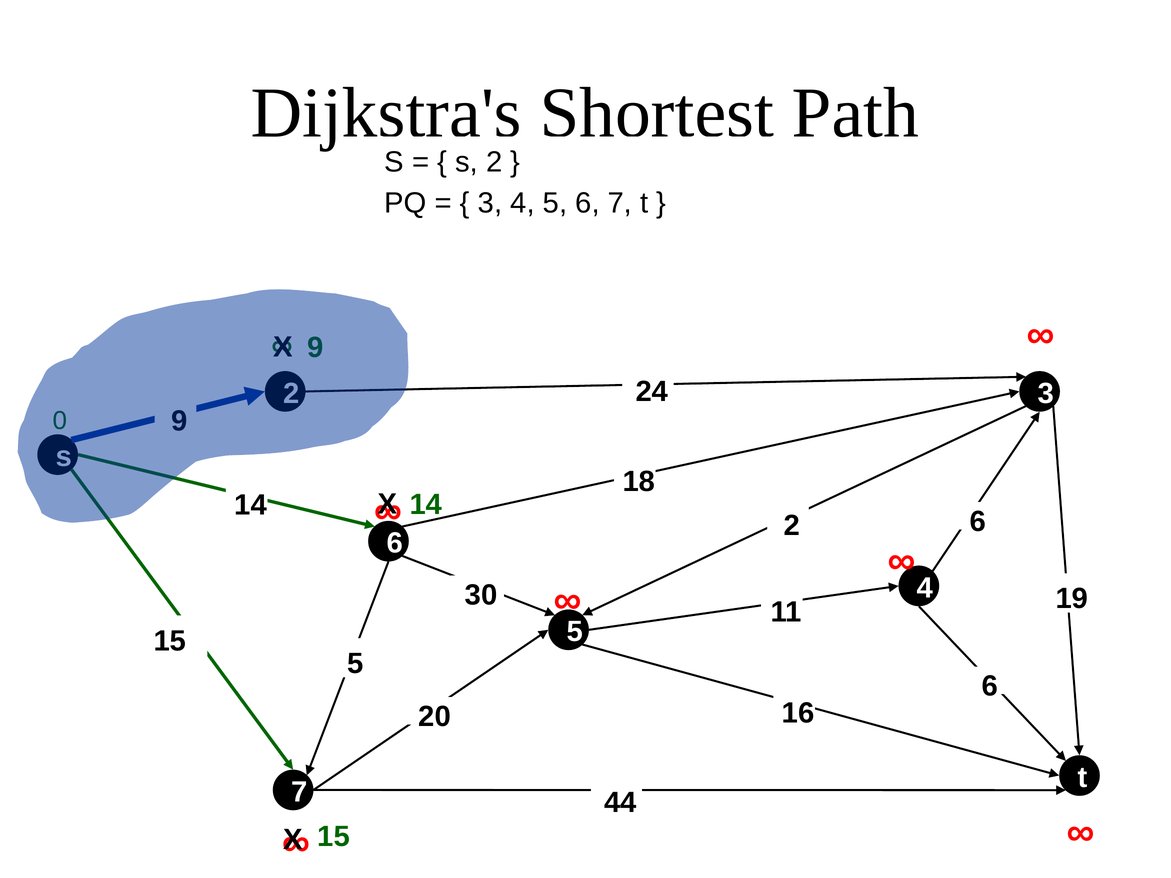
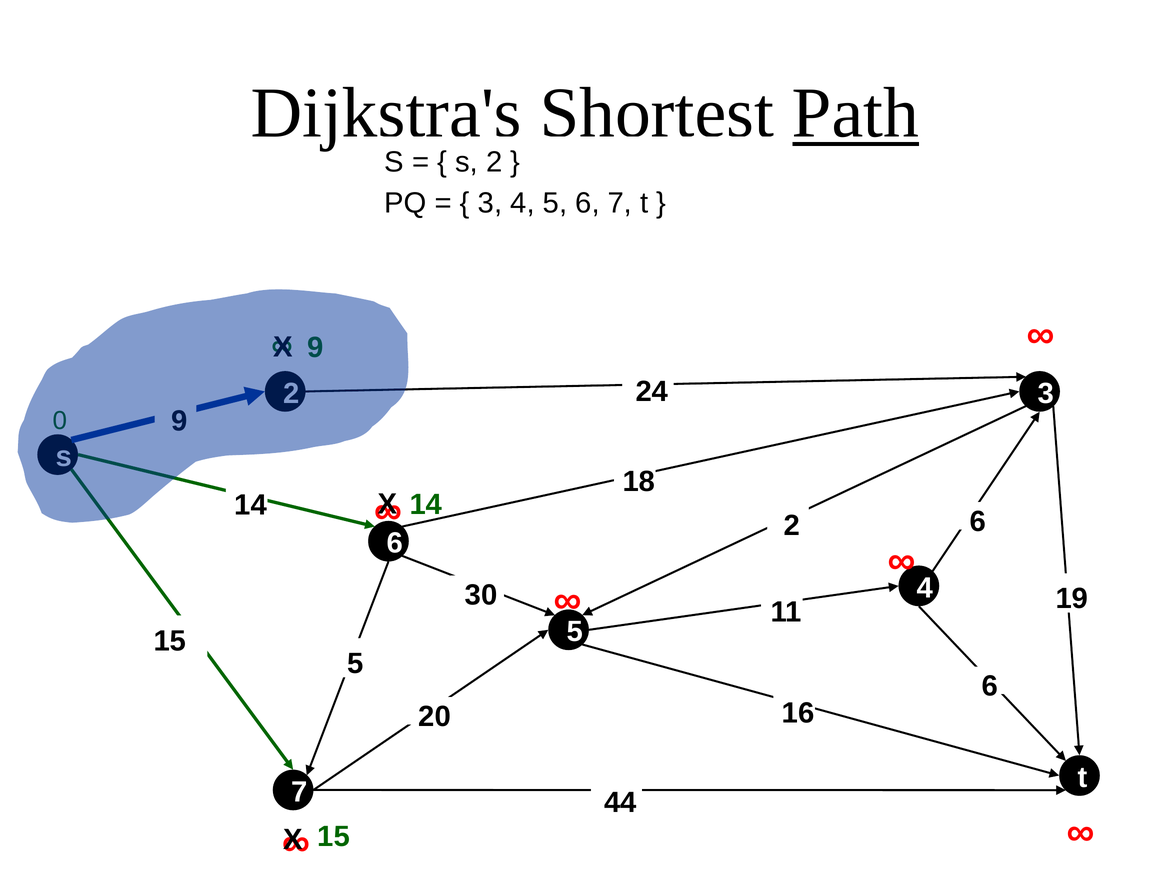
Path underline: none -> present
